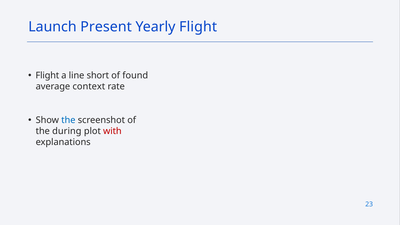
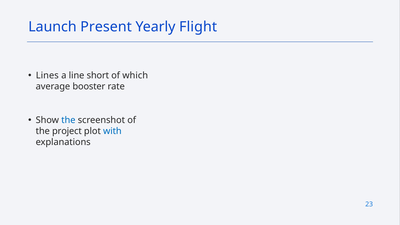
Flight at (47, 76): Flight -> Lines
found: found -> which
context: context -> booster
during: during -> project
with colour: red -> blue
